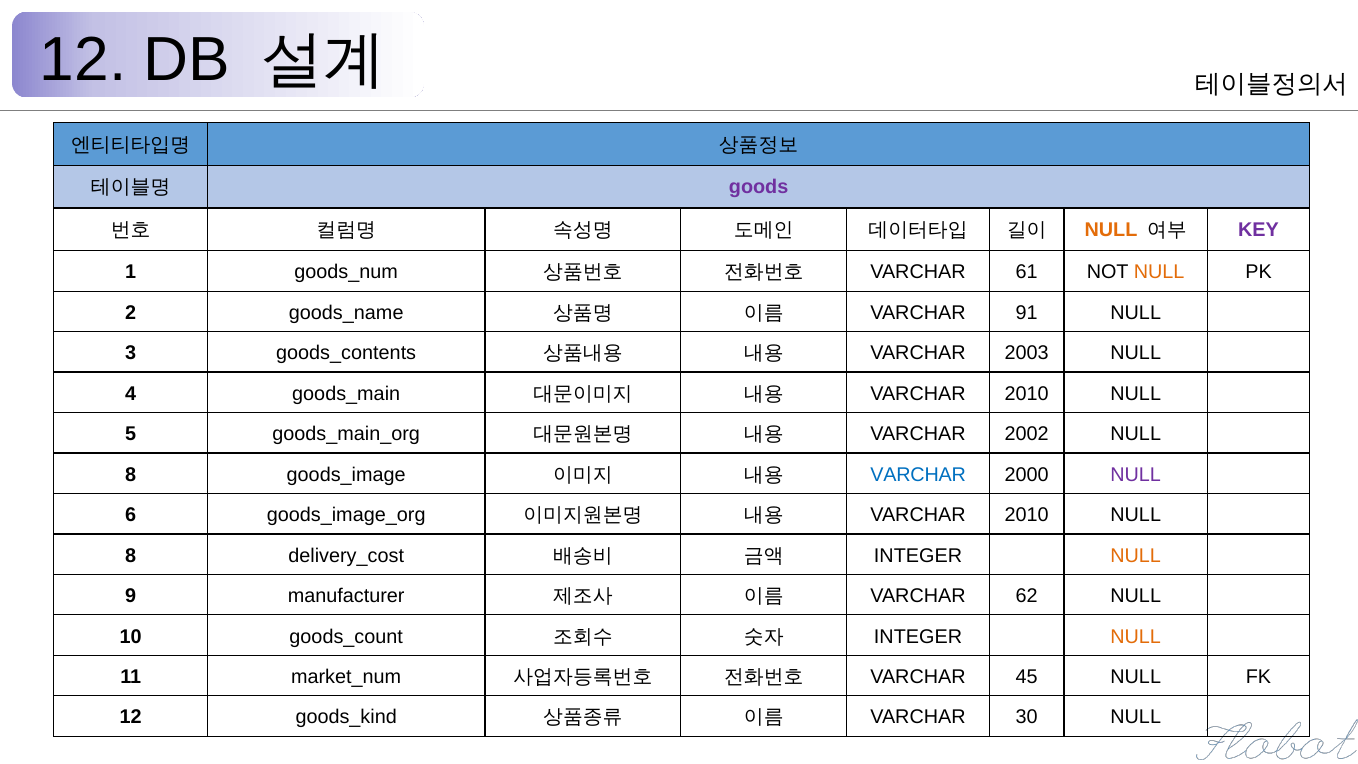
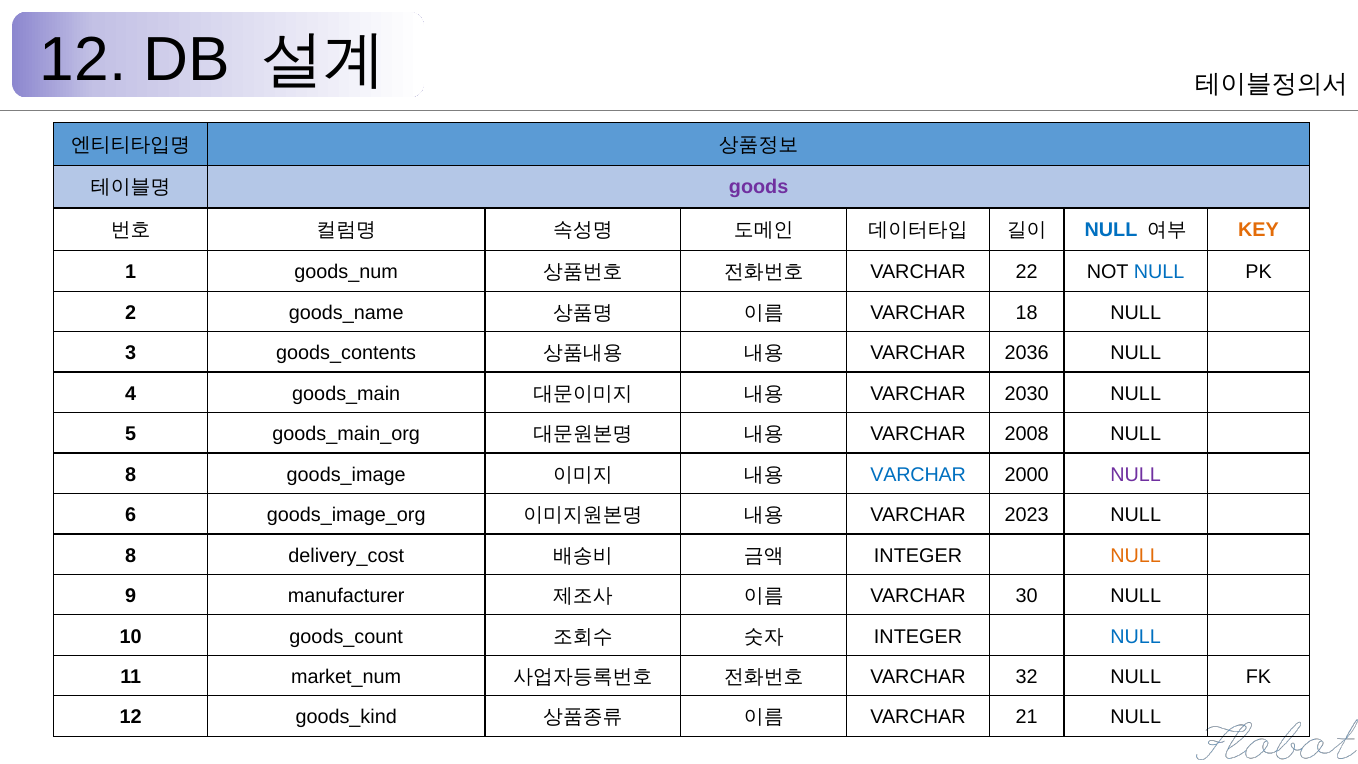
NULL at (1111, 230) colour: orange -> blue
KEY colour: purple -> orange
61: 61 -> 22
NULL at (1159, 272) colour: orange -> blue
91: 91 -> 18
2003: 2003 -> 2036
2010 at (1027, 394): 2010 -> 2030
2002: 2002 -> 2008
2010 at (1027, 515): 2010 -> 2023
62: 62 -> 30
NULL at (1136, 636) colour: orange -> blue
45: 45 -> 32
30: 30 -> 21
